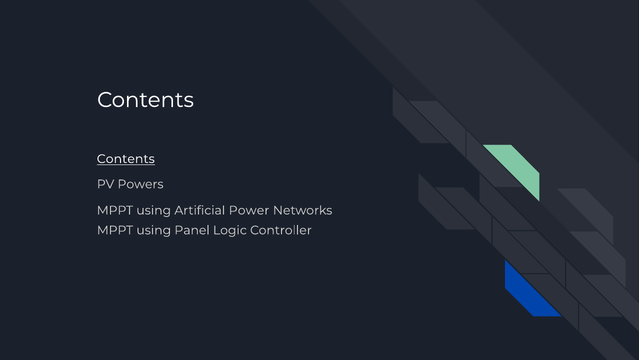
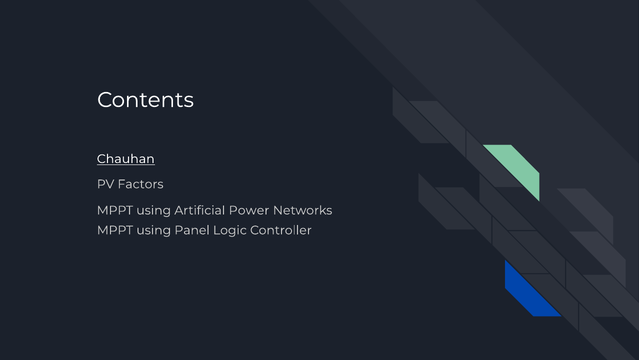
Contents at (126, 159): Contents -> Chauhan
Powers: Powers -> Factors
